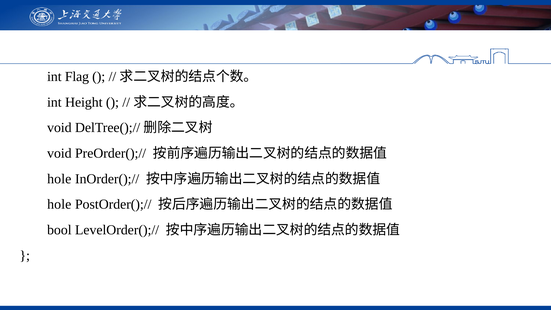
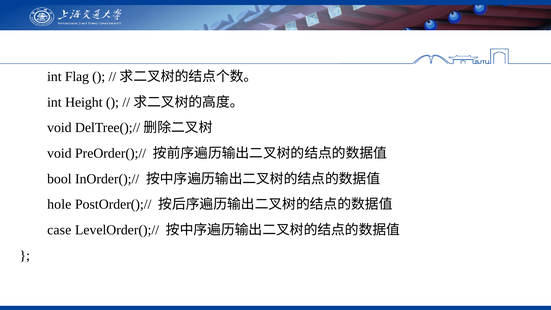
hole at (59, 179): hole -> bool
bool: bool -> case
